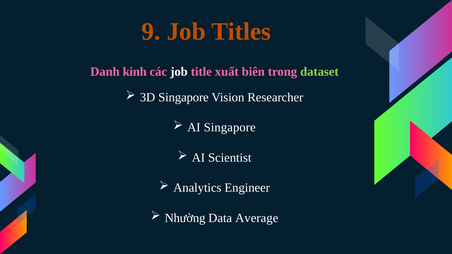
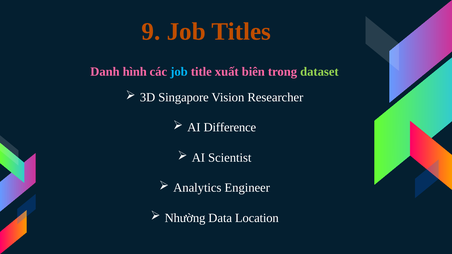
kinh: kinh -> hình
job at (179, 72) colour: white -> light blue
AI Singapore: Singapore -> Difference
Average: Average -> Location
